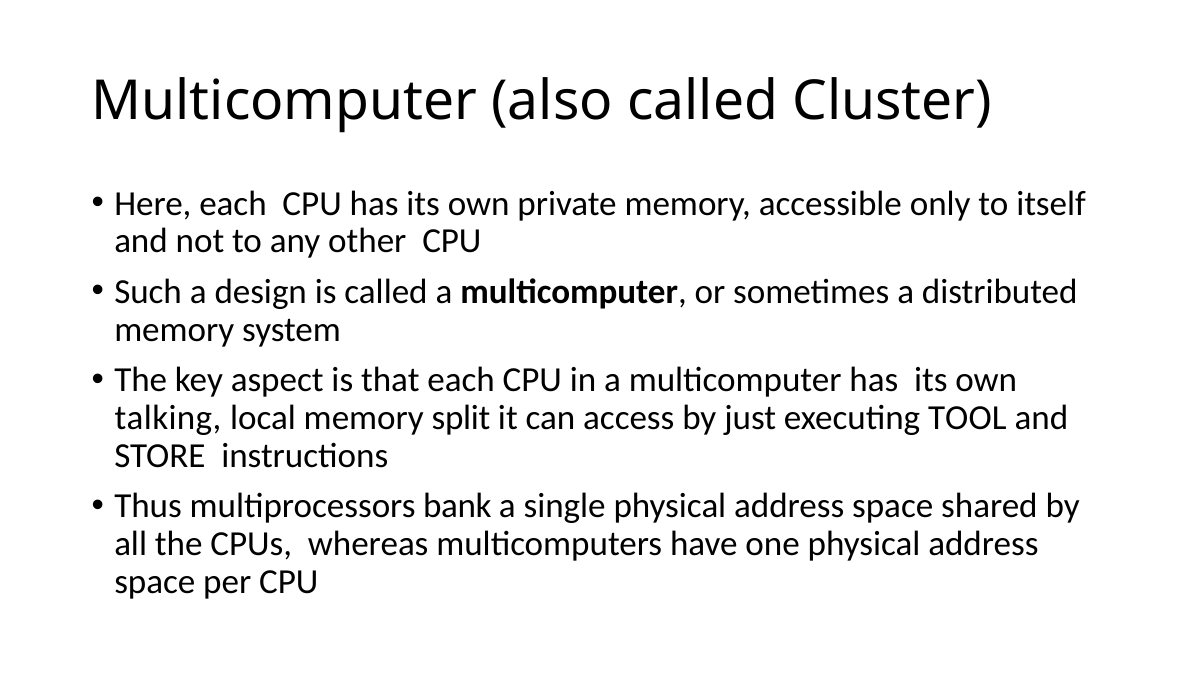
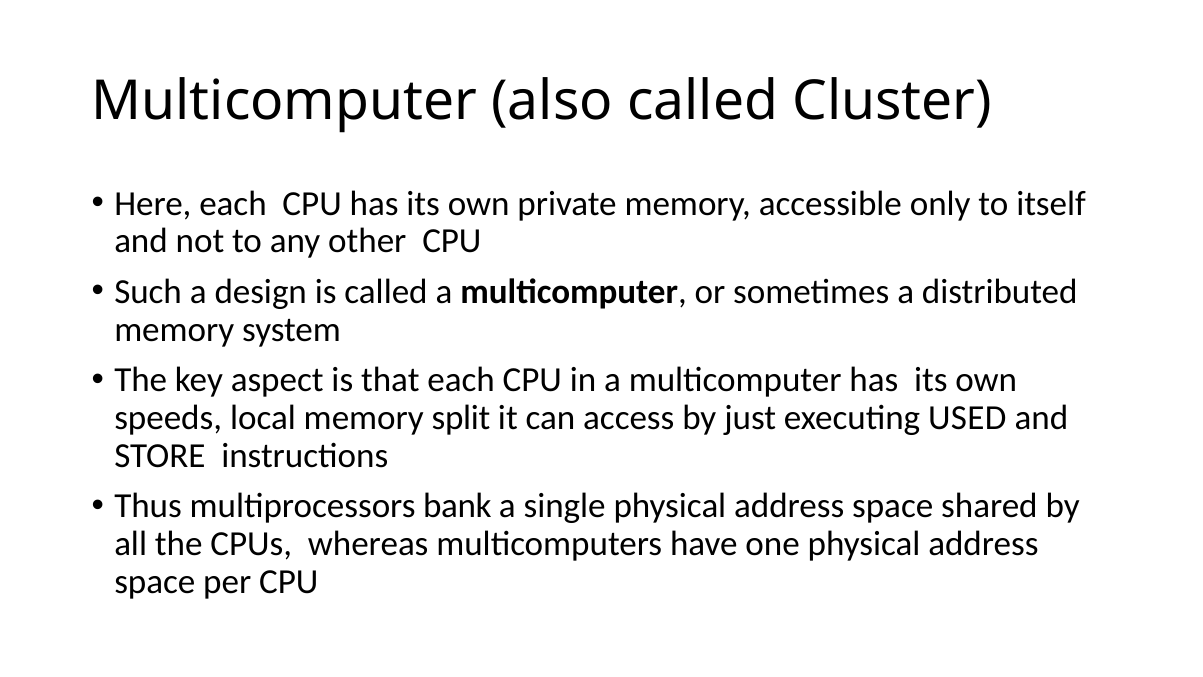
talking: talking -> speeds
TOOL: TOOL -> USED
